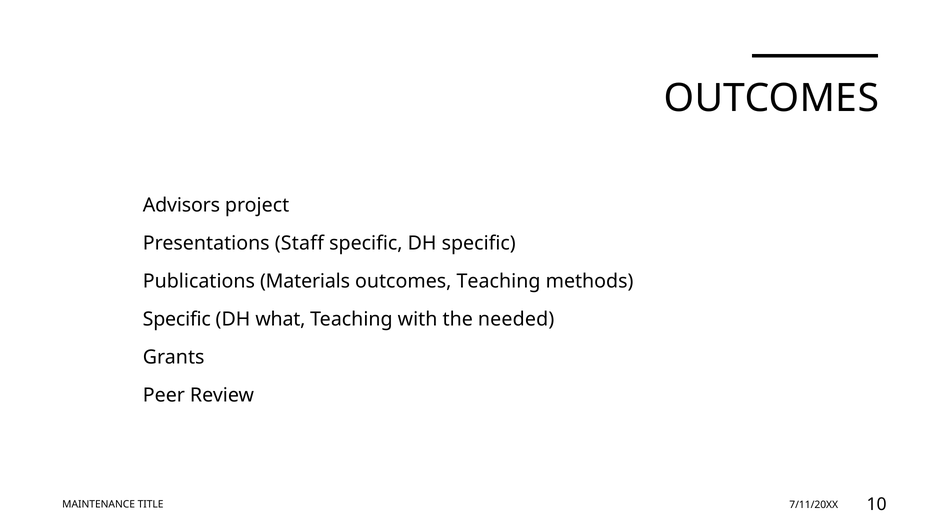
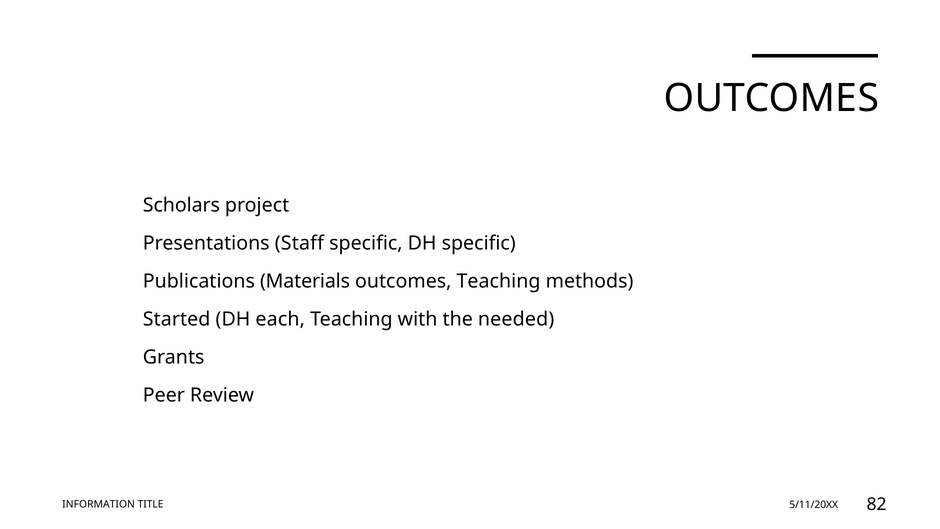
Advisors: Advisors -> Scholars
Specific at (177, 319): Specific -> Started
what: what -> each
MAINTENANCE: MAINTENANCE -> INFORMATION
10: 10 -> 82
7/11/20XX: 7/11/20XX -> 5/11/20XX
